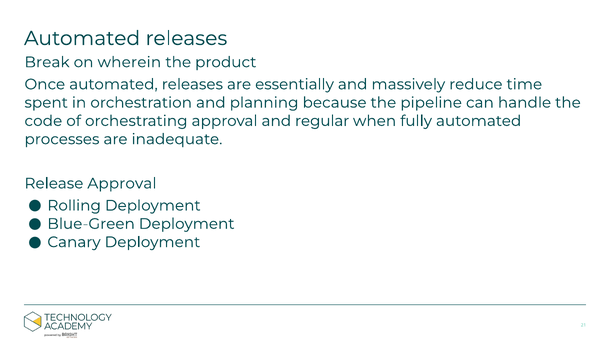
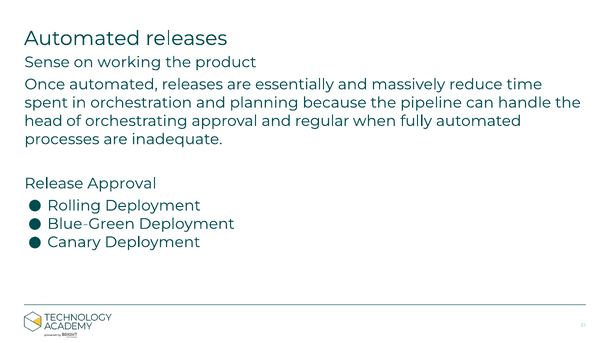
Break: Break -> Sense
wherein: wherein -> working
code: code -> head
